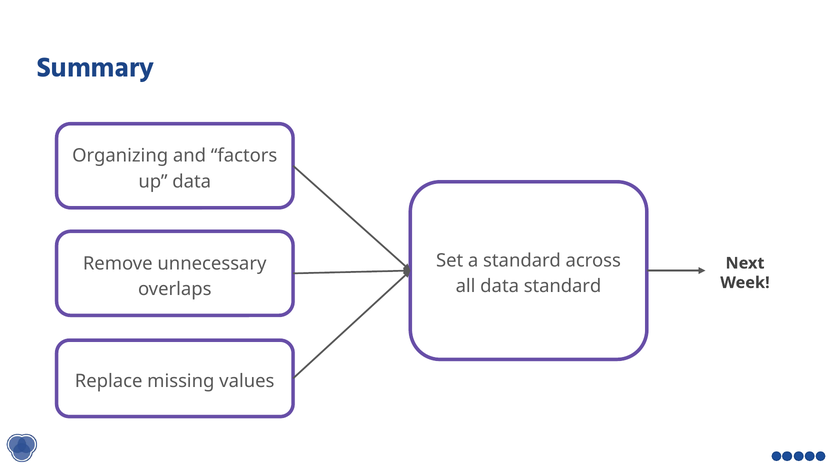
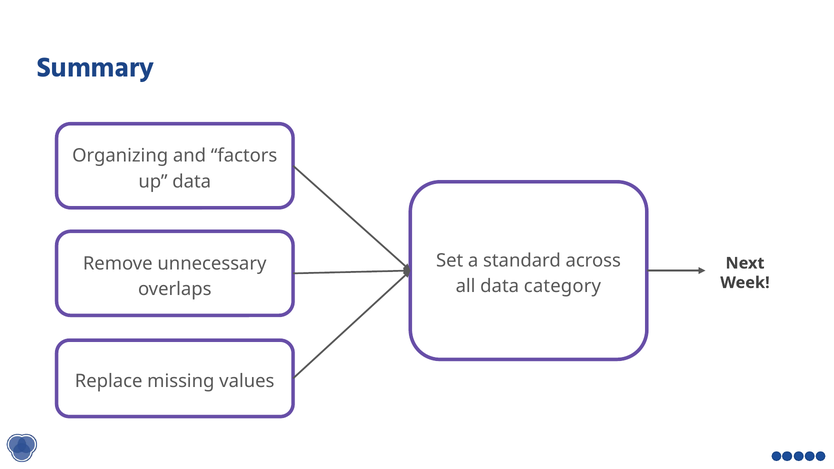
data standard: standard -> category
